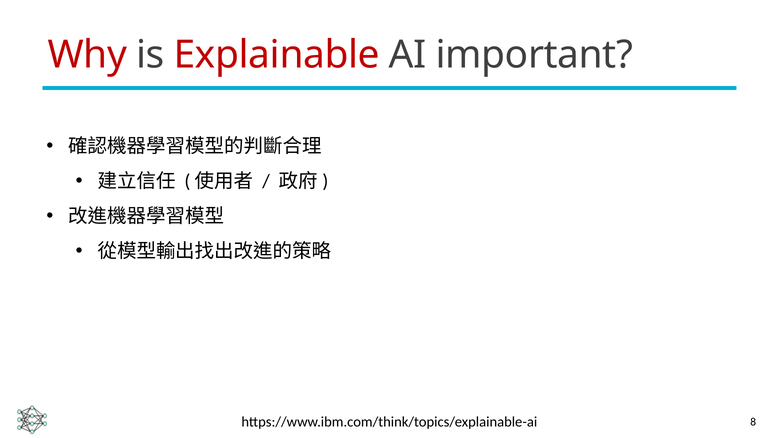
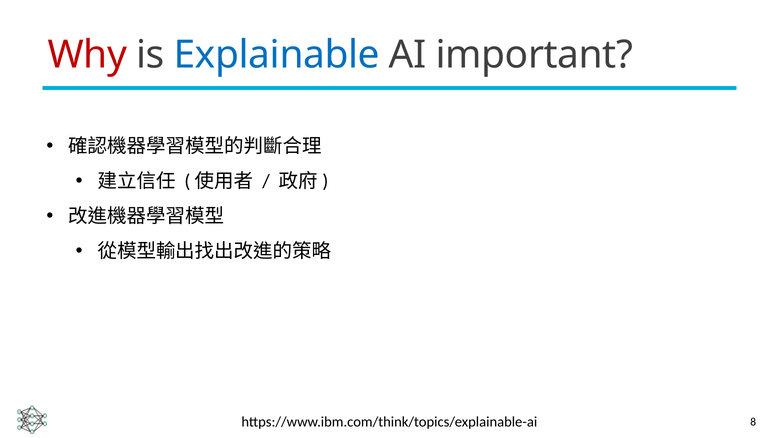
Explainable colour: red -> blue
